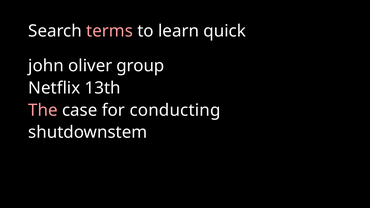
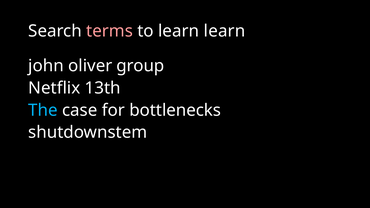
learn quick: quick -> learn
The colour: pink -> light blue
conducting: conducting -> bottlenecks
